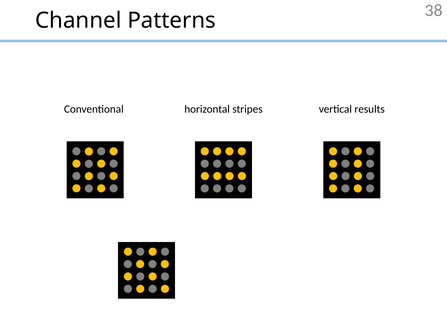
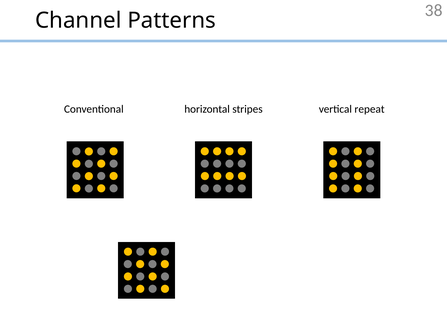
results: results -> repeat
